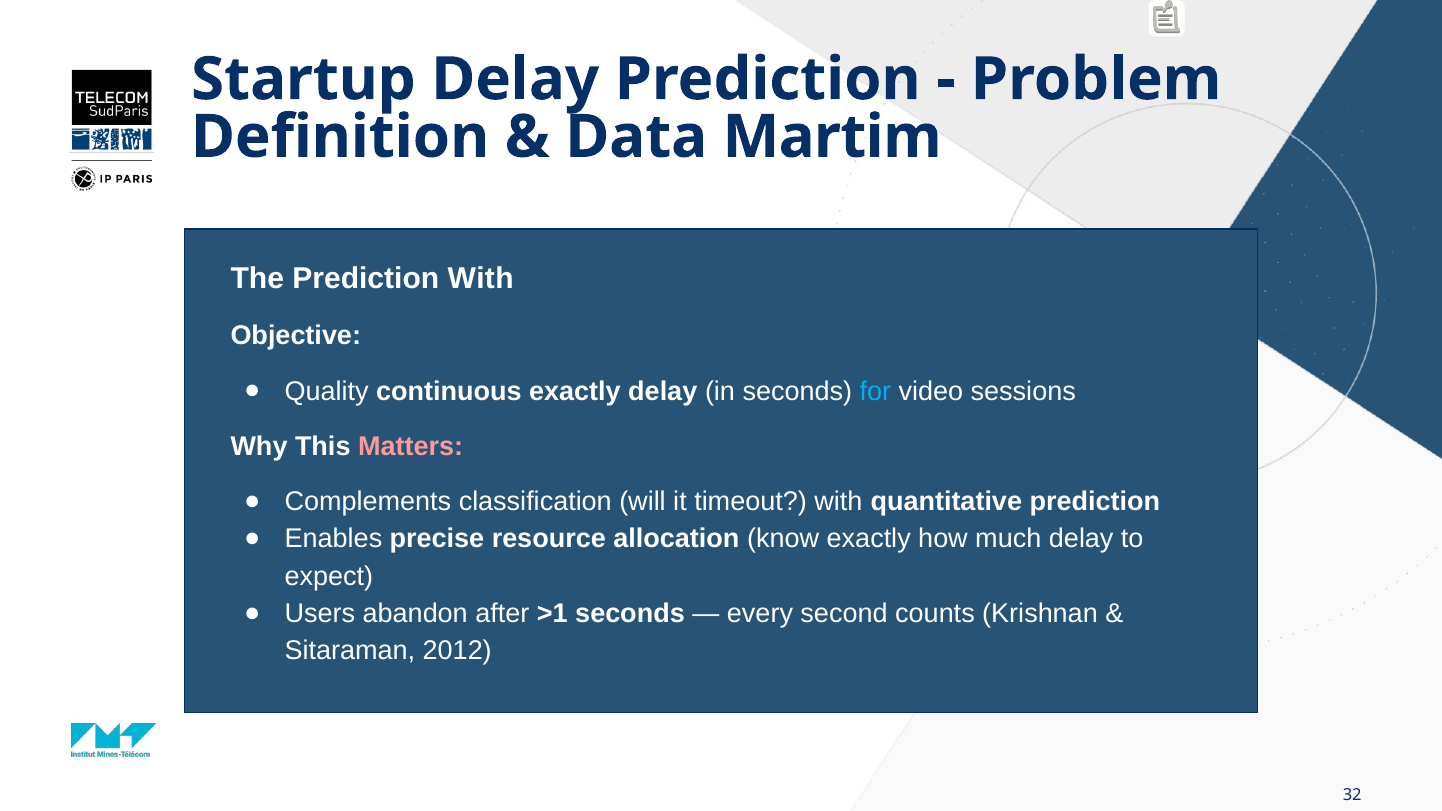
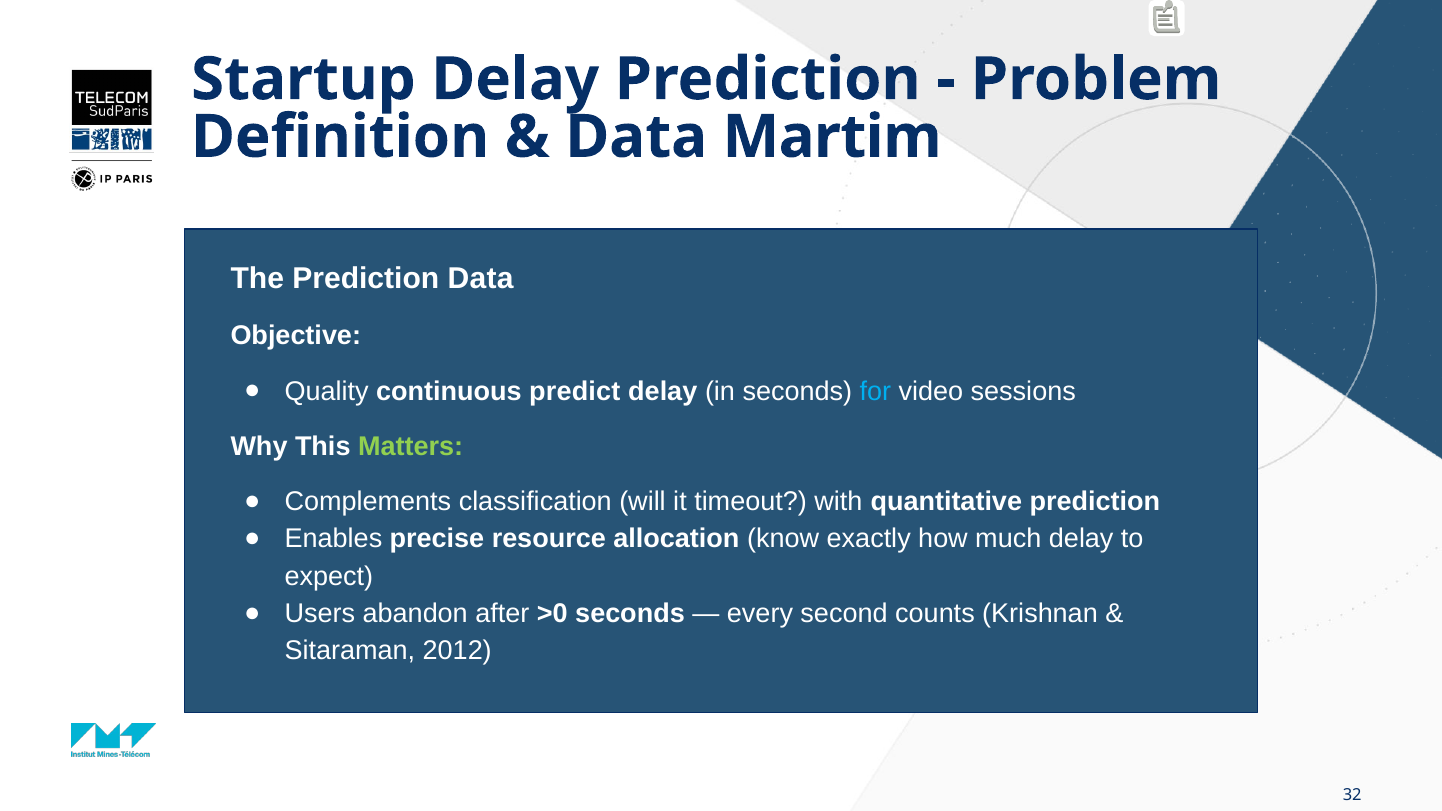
Prediction With: With -> Data
continuous exactly: exactly -> predict
Matters colour: pink -> light green
>1: >1 -> >0
